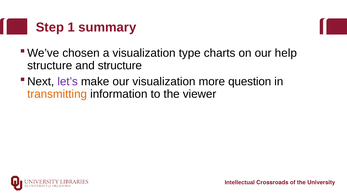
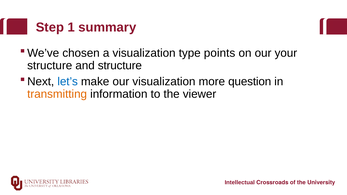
charts: charts -> points
help: help -> your
let’s colour: purple -> blue
